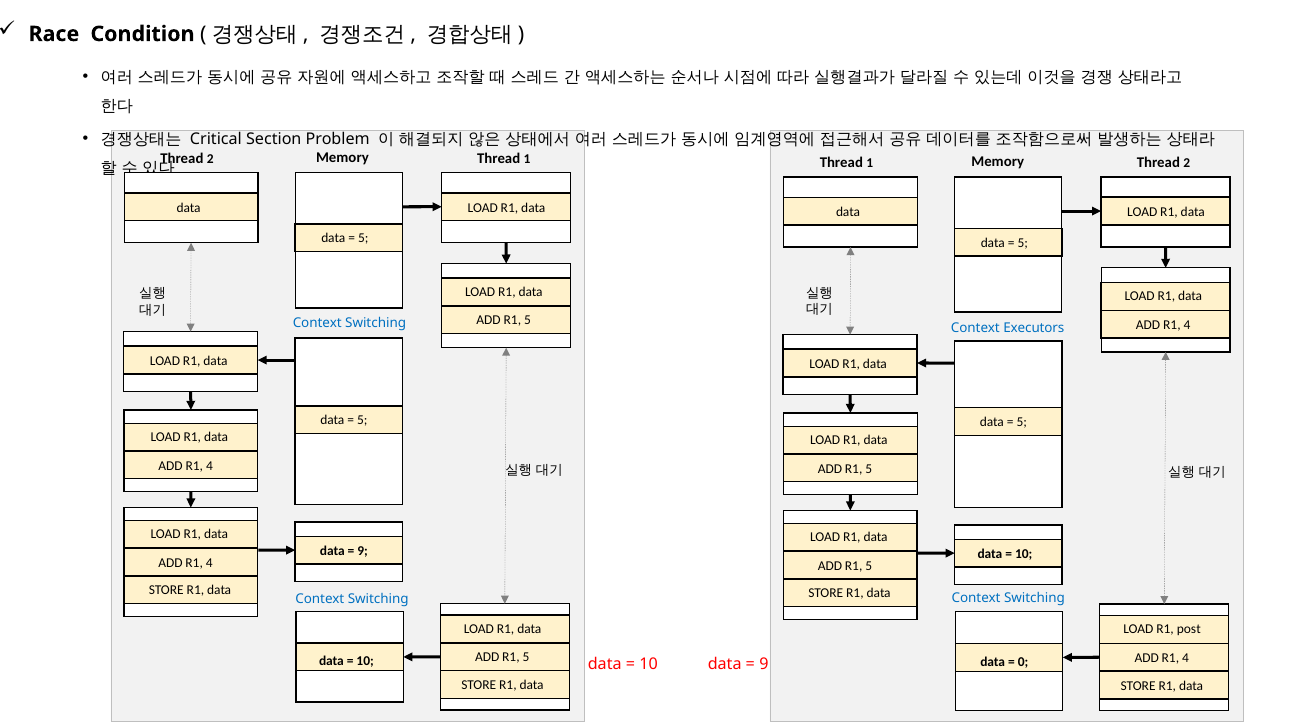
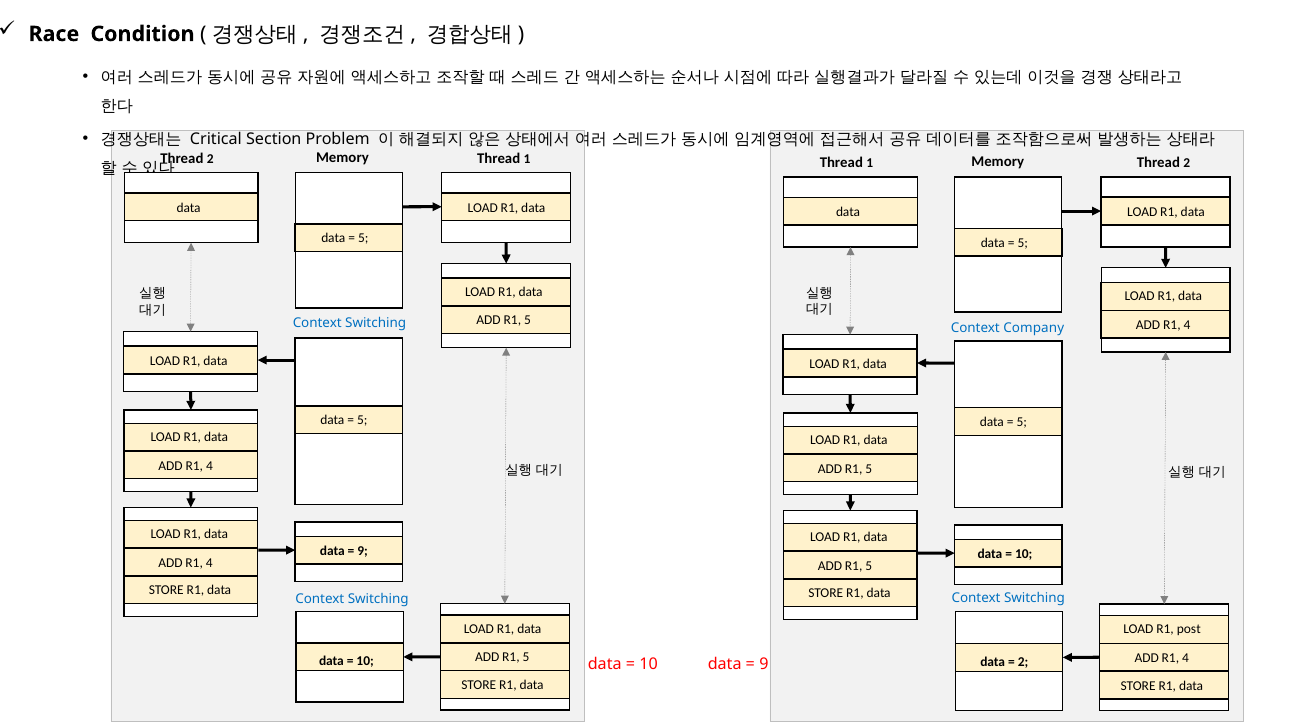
Executors: Executors -> Company
0 at (1023, 662): 0 -> 2
